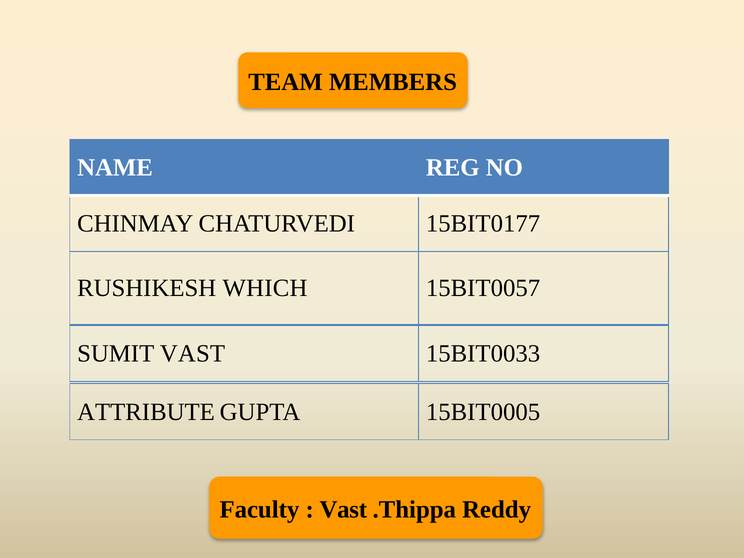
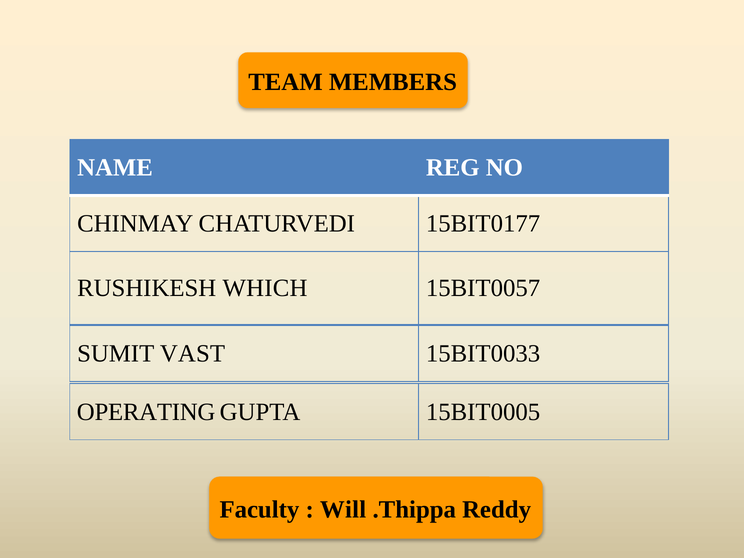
ATTRIBUTE: ATTRIBUTE -> OPERATING
Vast at (343, 509): Vast -> Will
